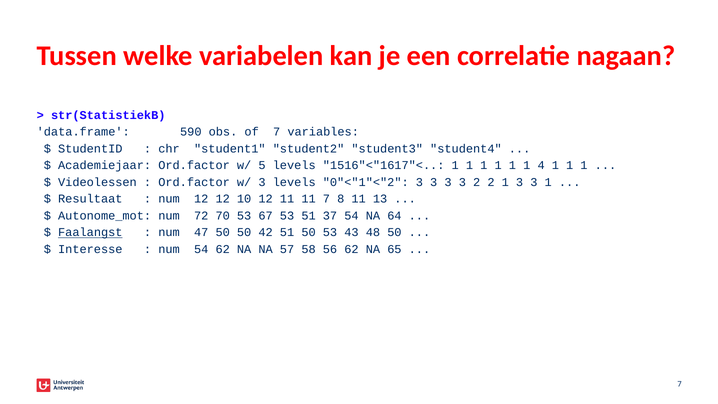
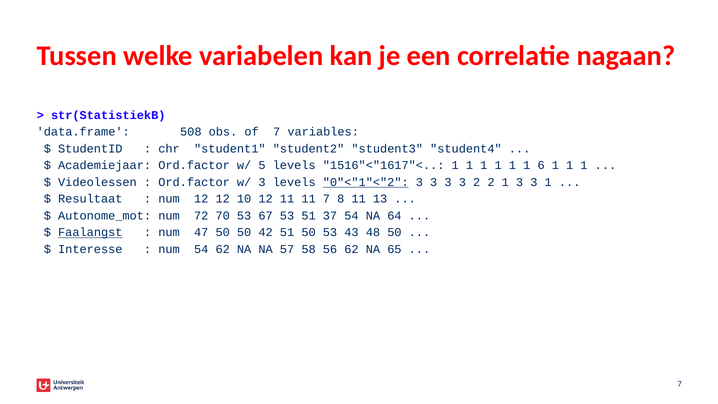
590: 590 -> 508
4: 4 -> 6
0"<"1"<"2 underline: none -> present
